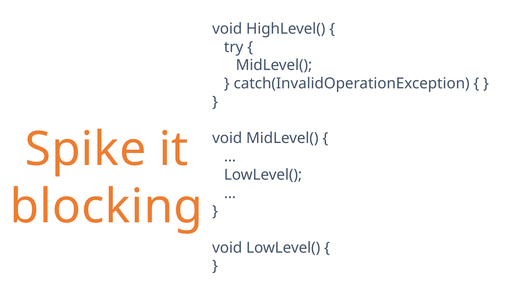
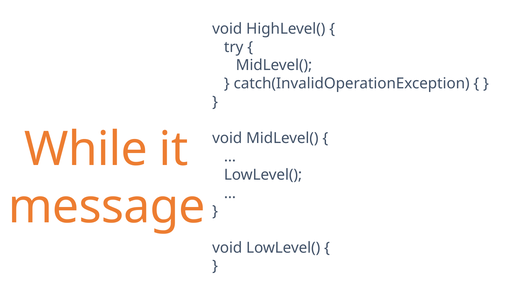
Spike: Spike -> While
blocking: blocking -> message
